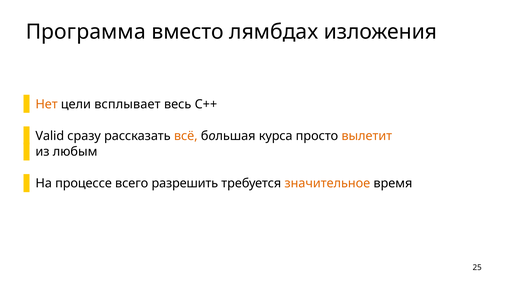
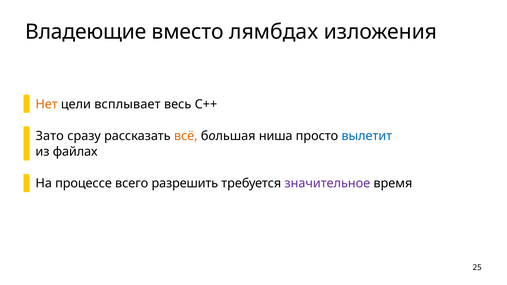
Программа: Программа -> Владеющие
Valid: Valid -> Зато
курса: курса -> ниша
вылетит colour: orange -> blue
любым: любым -> файлах
значительное colour: orange -> purple
